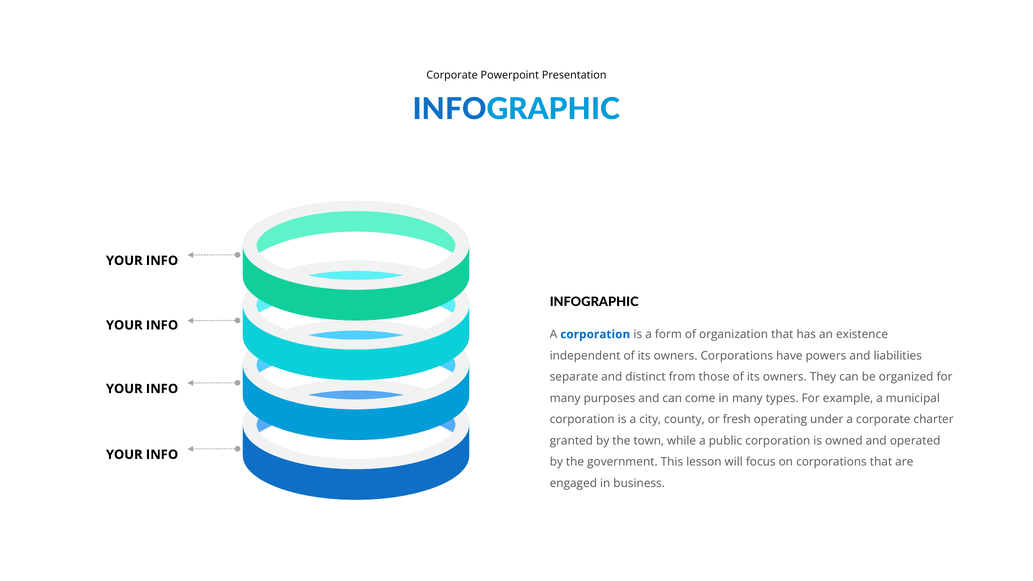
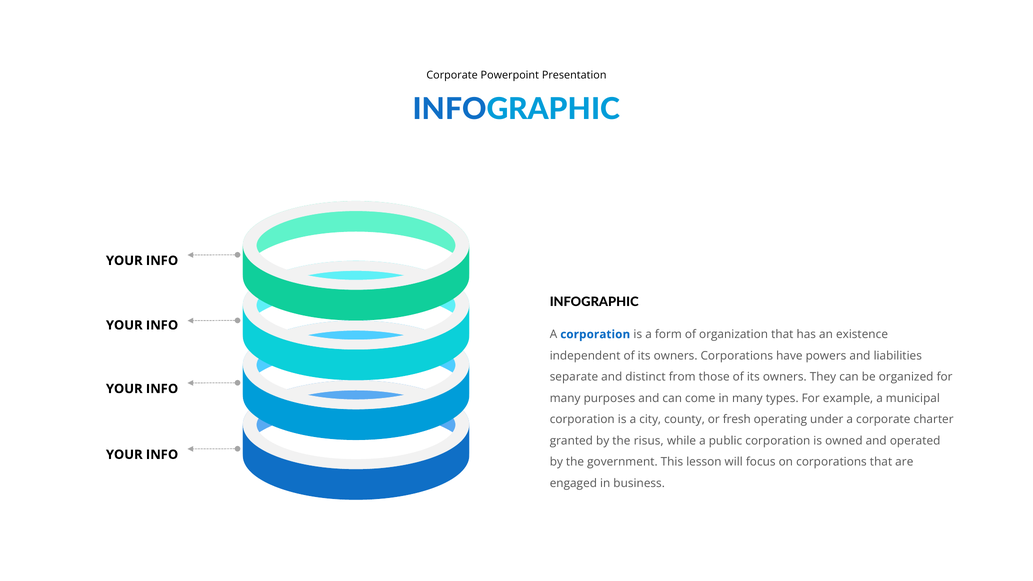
town: town -> risus
